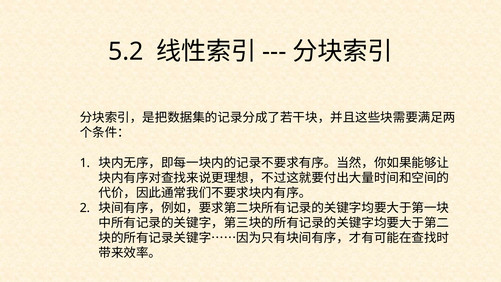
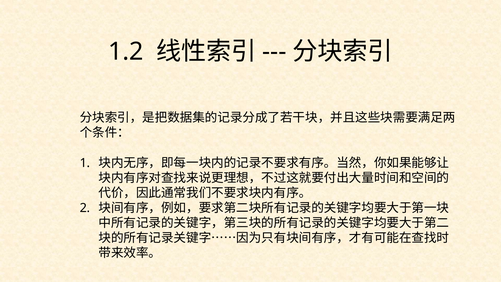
5.2: 5.2 -> 1.2
